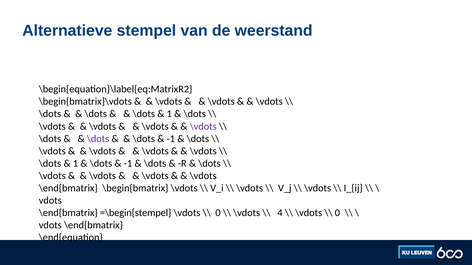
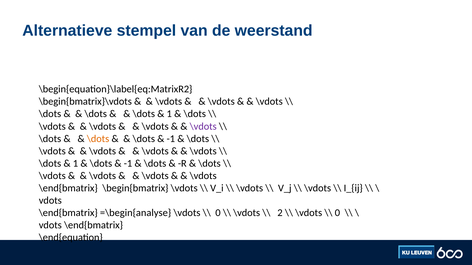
\dots at (98, 139) colour: purple -> orange
=\begin{stempel: =\begin{stempel -> =\begin{analyse
4: 4 -> 2
